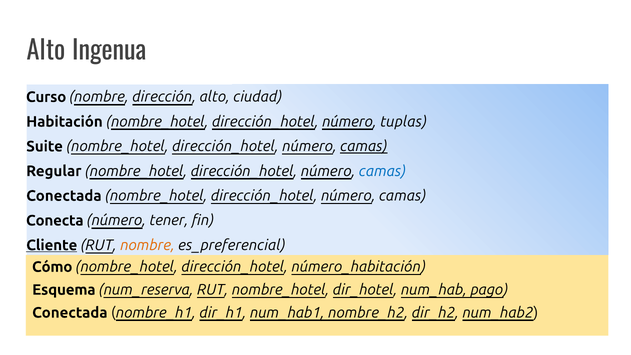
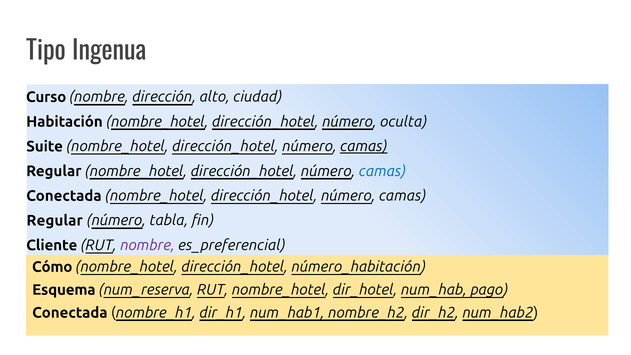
Alto at (46, 51): Alto -> Tipo
tuplas: tuplas -> oculta
Conecta at (55, 220): Conecta -> Regular
tener: tener -> tabla
Cliente underline: present -> none
nombre at (147, 245) colour: orange -> purple
